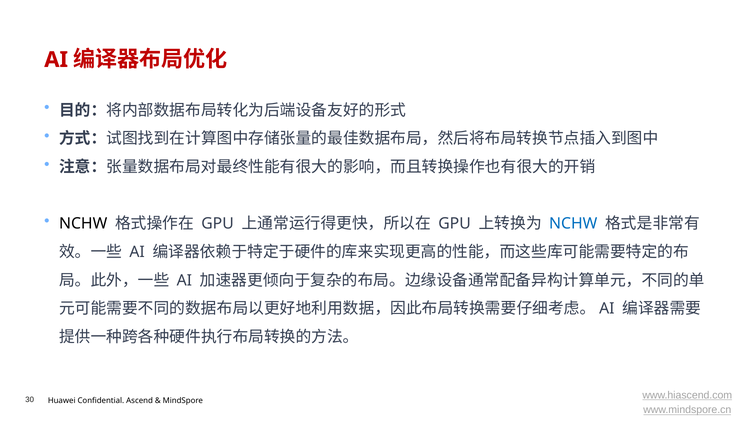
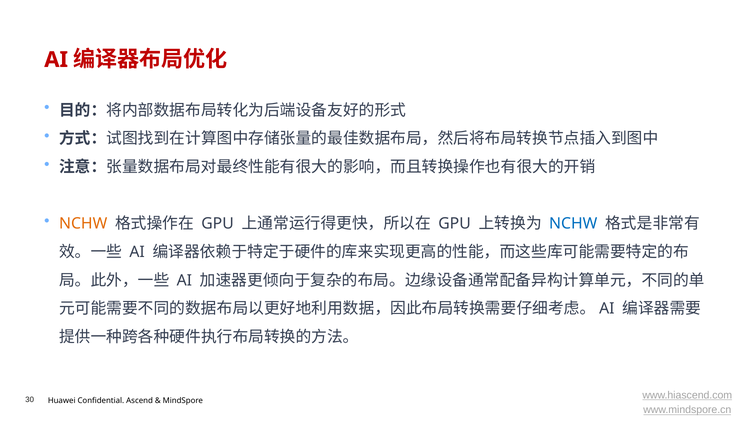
NCHW at (83, 224) colour: black -> orange
